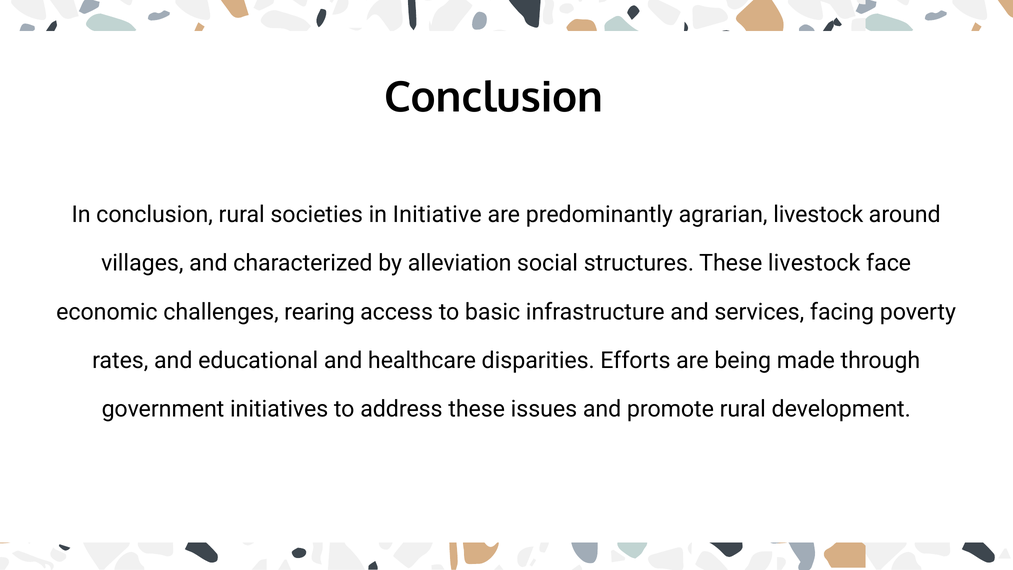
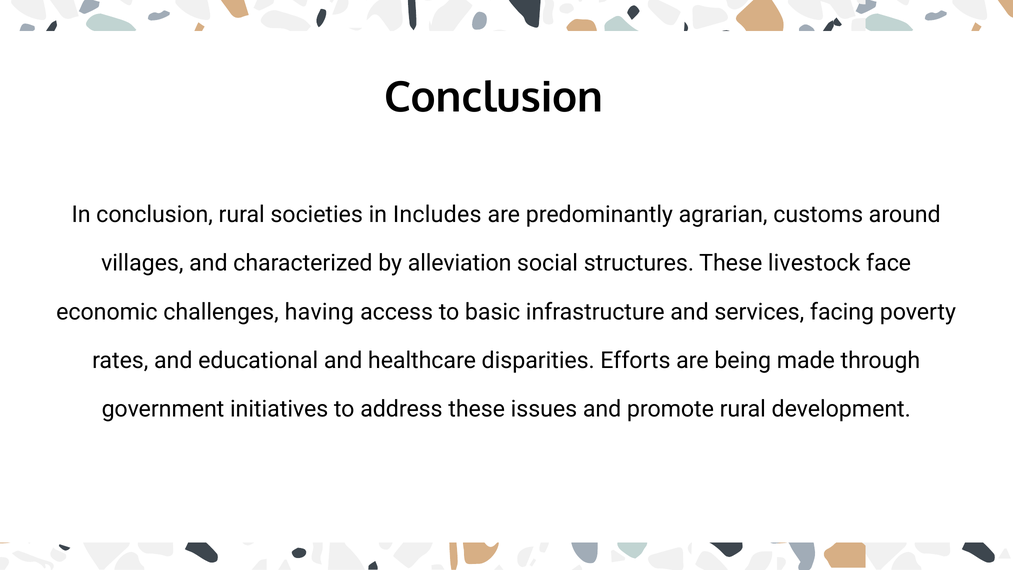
Initiative: Initiative -> Includes
agrarian livestock: livestock -> customs
rearing: rearing -> having
